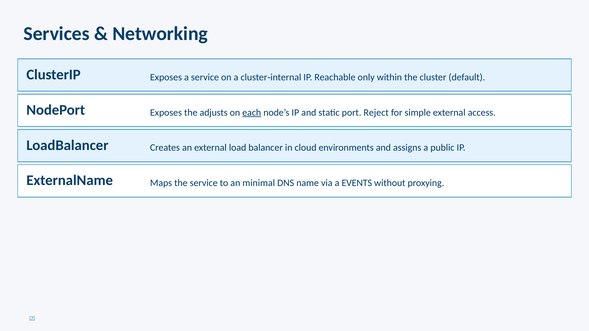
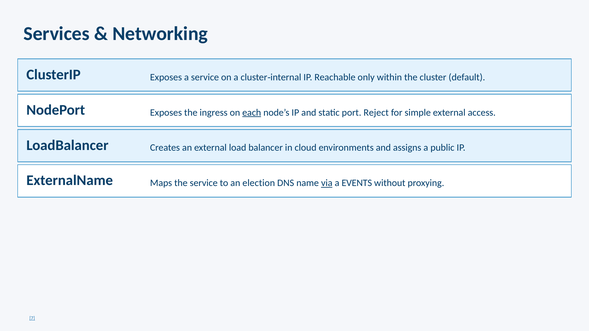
adjusts: adjusts -> ingress
minimal: minimal -> election
via underline: none -> present
